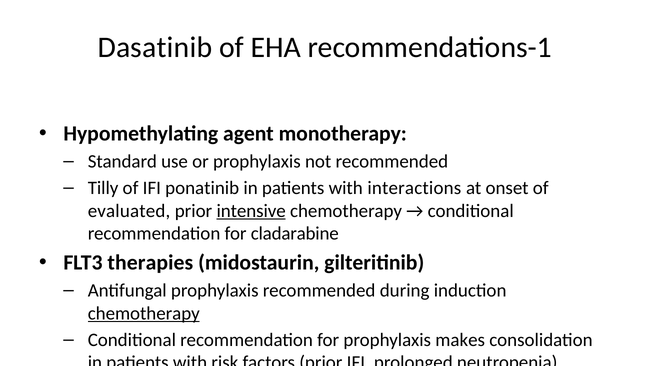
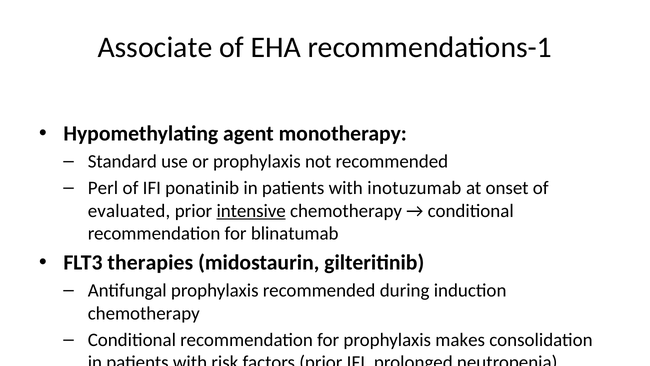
Dasatinib: Dasatinib -> Associate
Tilly: Tilly -> Perl
with interactions: interactions -> inotuzumab
cladarabine: cladarabine -> blinatumab
chemotherapy at (144, 313) underline: present -> none
